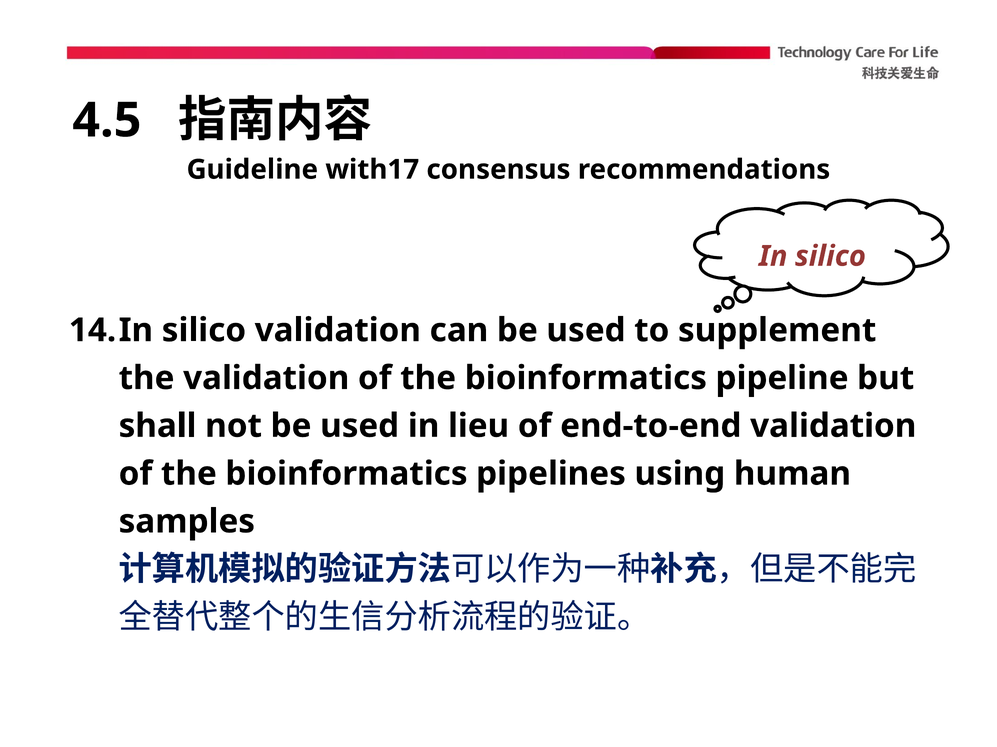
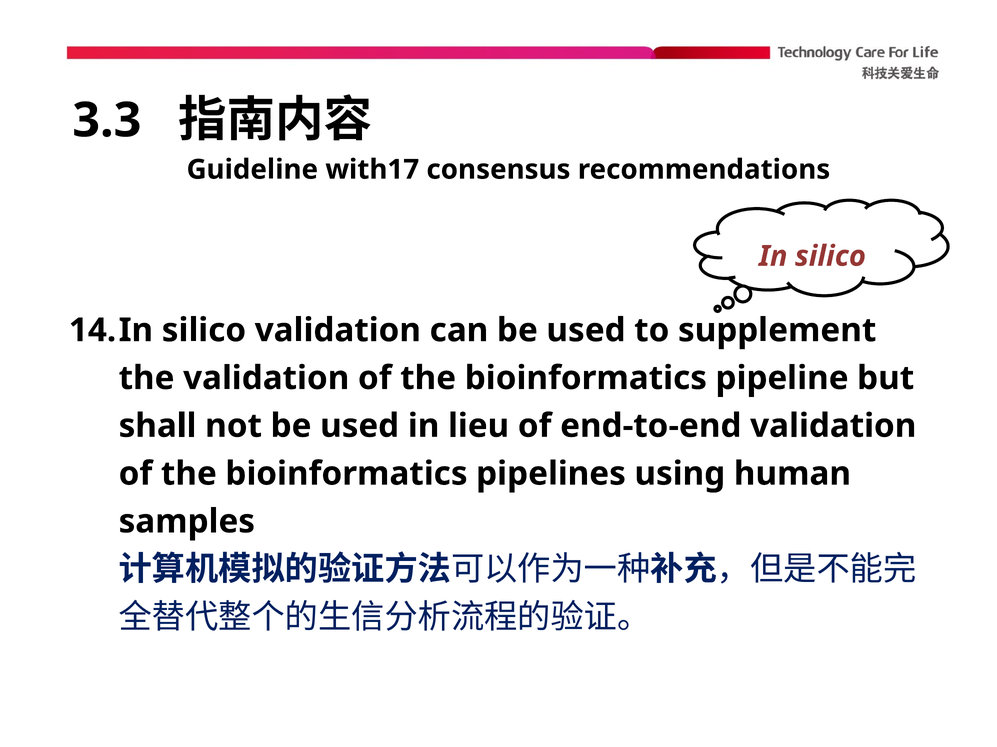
4.5: 4.5 -> 3.3
